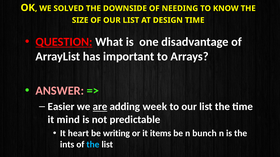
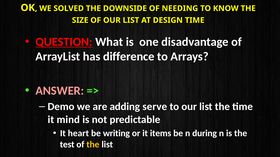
important: important -> difference
Easier: Easier -> Demo
are underline: present -> none
week: week -> serve
bunch: bunch -> during
ints: ints -> test
the at (93, 145) colour: light blue -> yellow
